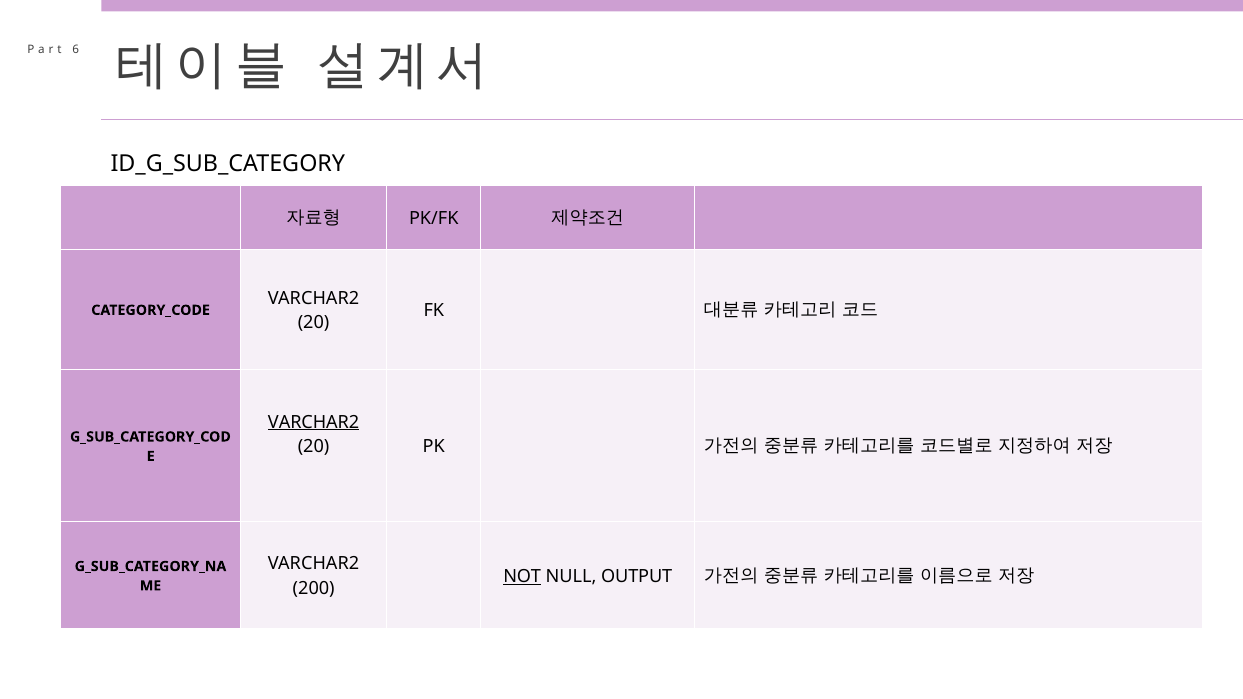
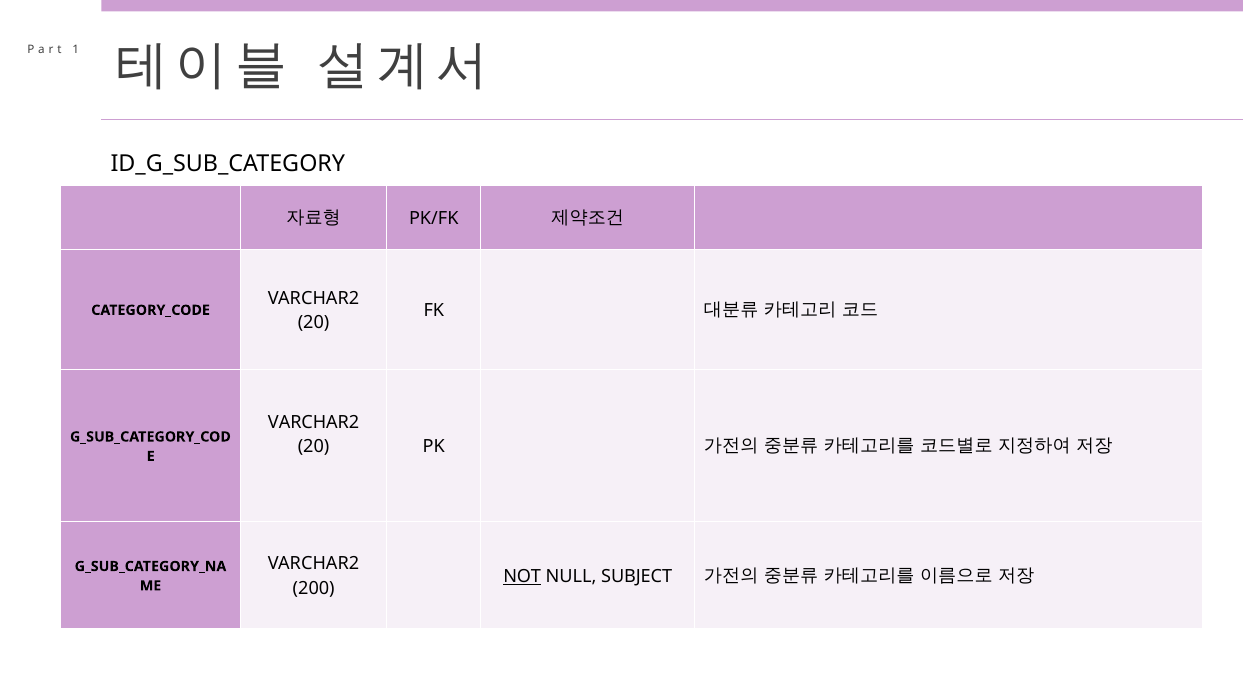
6: 6 -> 1
VARCHAR2 at (314, 422) underline: present -> none
OUTPUT: OUTPUT -> SUBJECT
